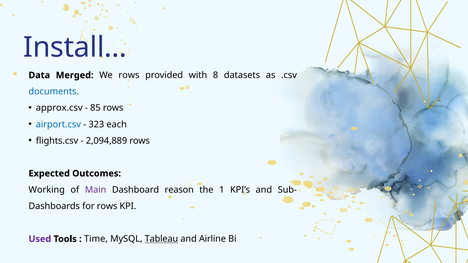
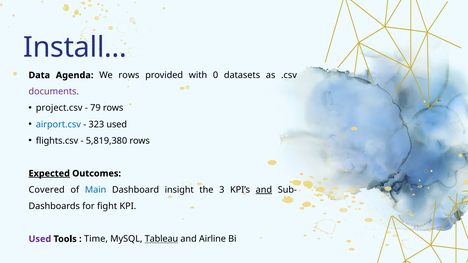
Merged: Merged -> Agenda
8: 8 -> 0
documents colour: blue -> purple
approx.csv: approx.csv -> project.csv
85: 85 -> 79
323 each: each -> used
2,094,889: 2,094,889 -> 5,819,380
Expected underline: none -> present
Working: Working -> Covered
Main colour: purple -> blue
reason: reason -> insight
1: 1 -> 3
and at (264, 190) underline: none -> present
for rows: rows -> fight
